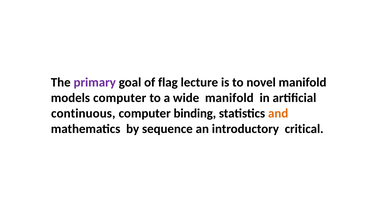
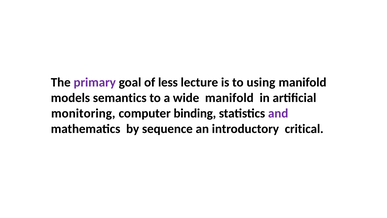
flag: flag -> less
novel: novel -> using
models computer: computer -> semantics
continuous: continuous -> monitoring
and colour: orange -> purple
